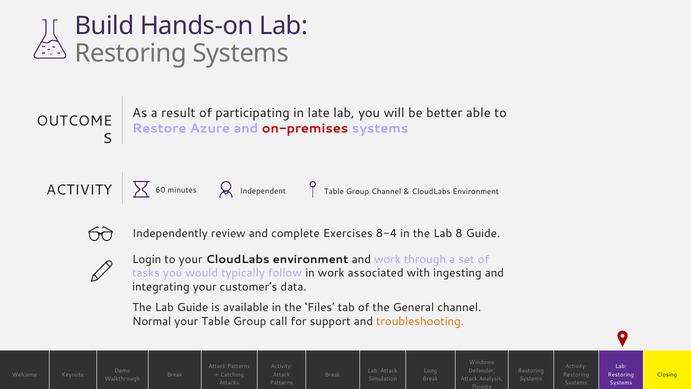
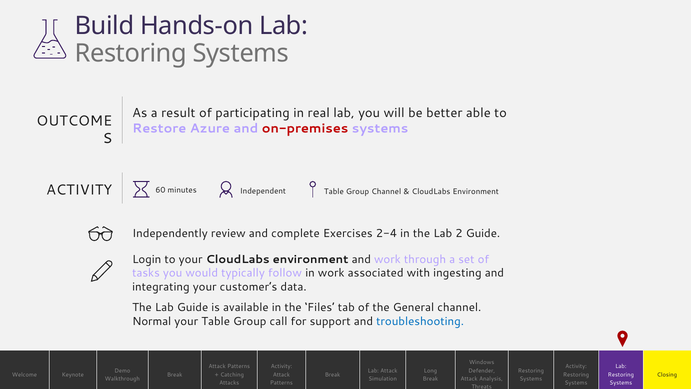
late: late -> real
8-4: 8-4 -> 2-4
8: 8 -> 2
troubleshooting colour: orange -> blue
